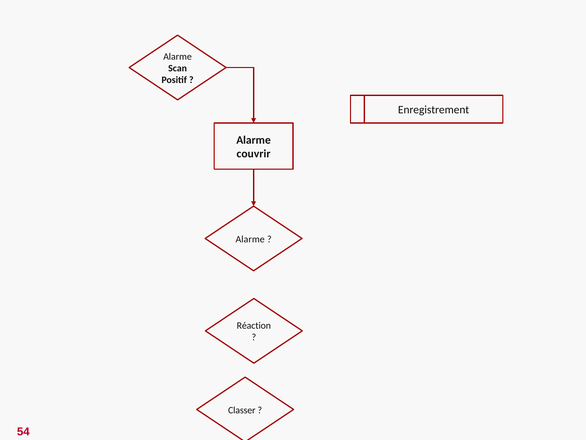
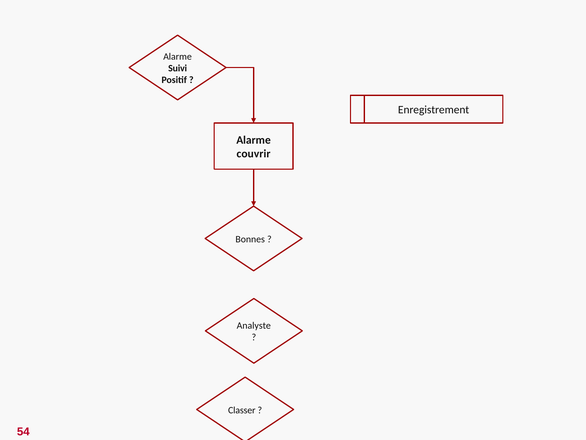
Scan: Scan -> Suivi
Alarme at (250, 239): Alarme -> Bonnes
Réaction: Réaction -> Analyste
